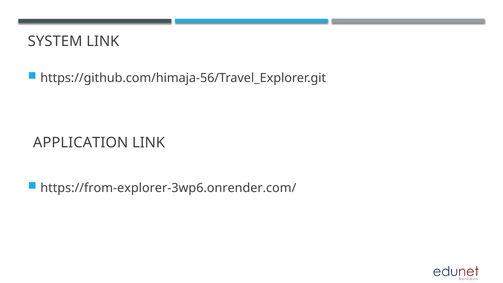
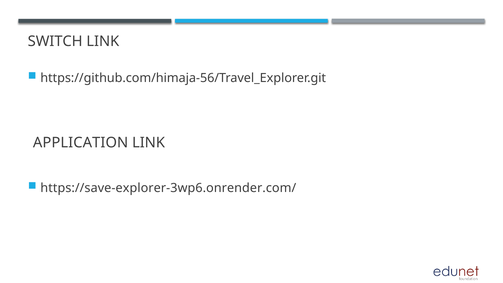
SYSTEM: SYSTEM -> SWITCH
https://from-explorer-3wp6.onrender.com/: https://from-explorer-3wp6.onrender.com/ -> https://save-explorer-3wp6.onrender.com/
